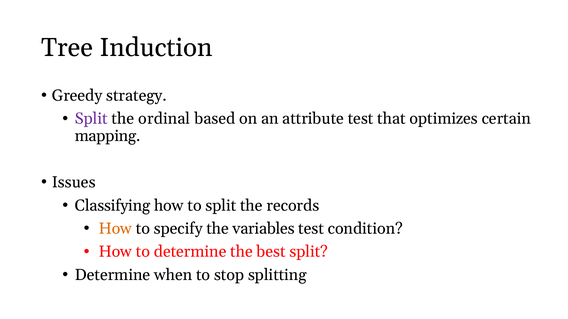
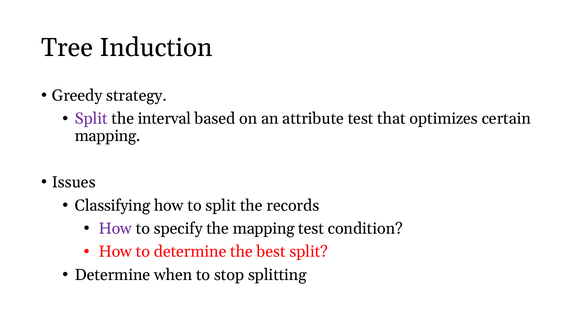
ordinal: ordinal -> interval
How at (115, 229) colour: orange -> purple
the variables: variables -> mapping
